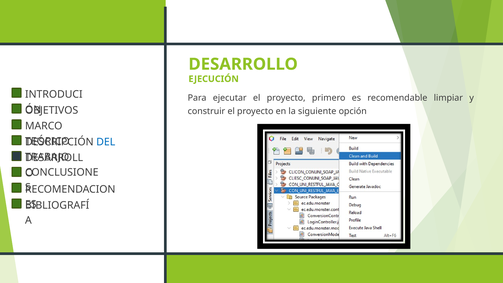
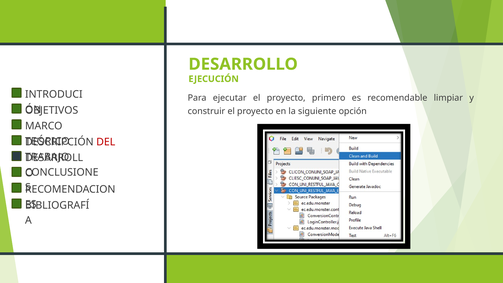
DEL colour: blue -> red
